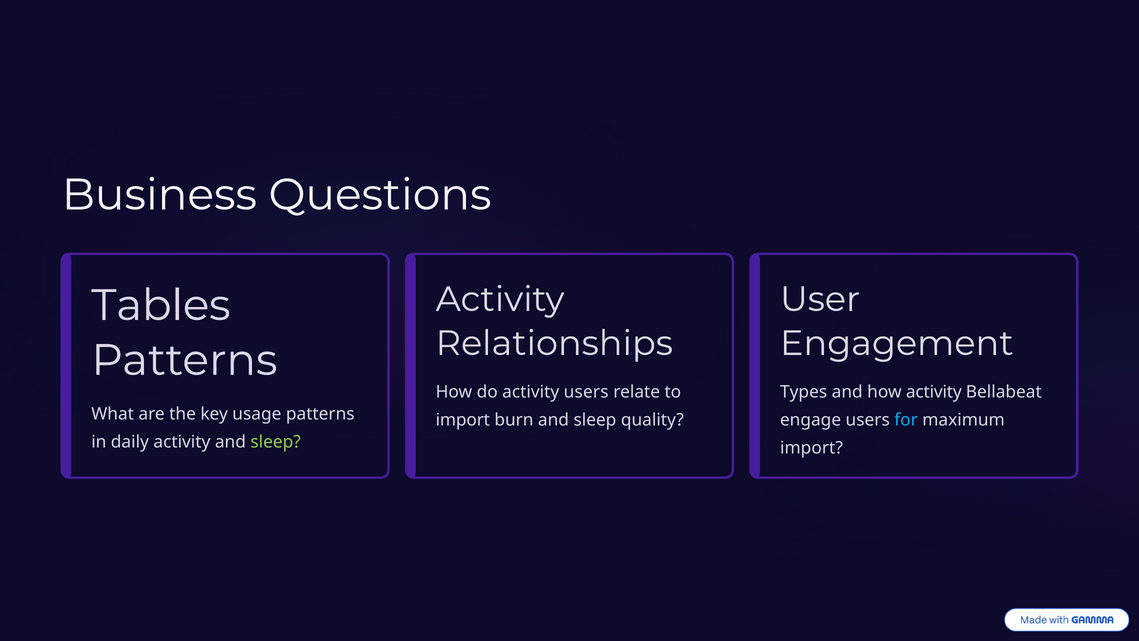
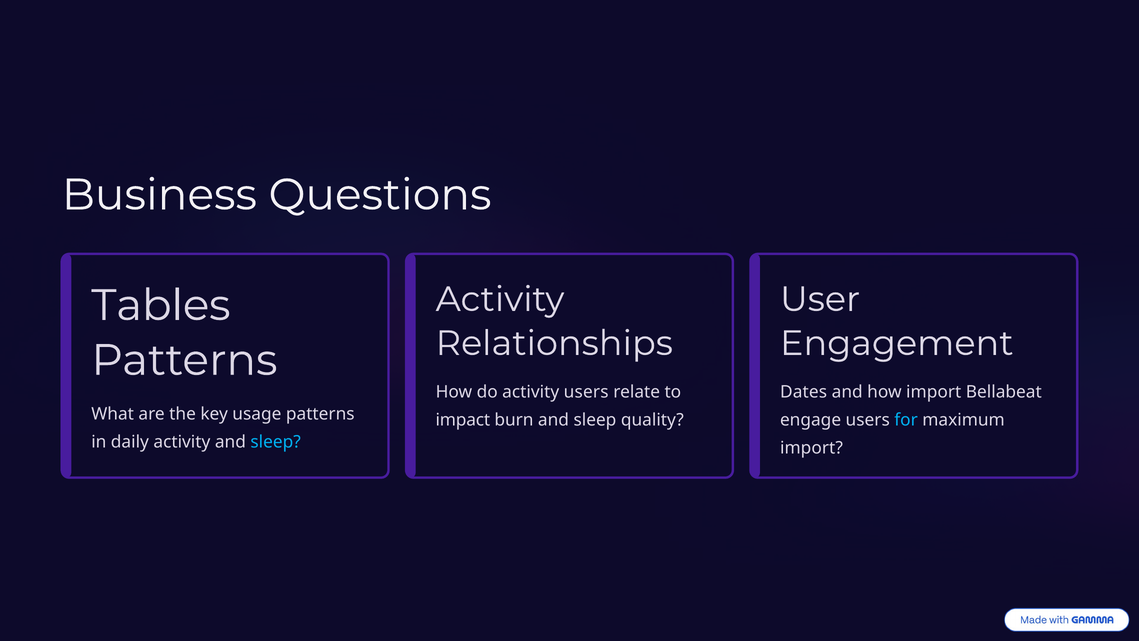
Types: Types -> Dates
how activity: activity -> import
import at (463, 420): import -> impact
sleep at (276, 442) colour: light green -> light blue
